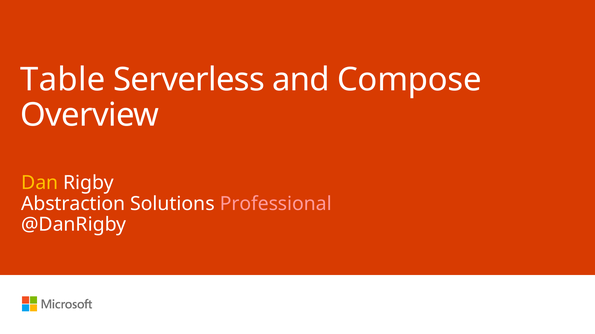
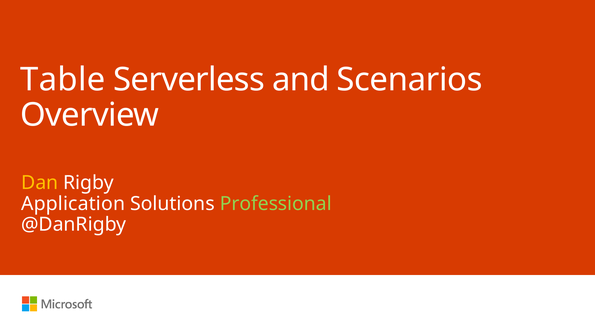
Compose: Compose -> Scenarios
Abstraction: Abstraction -> Application
Professional colour: pink -> light green
